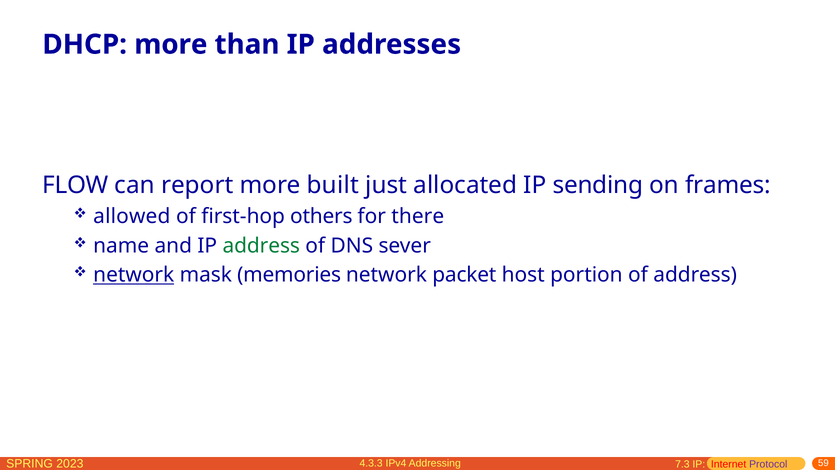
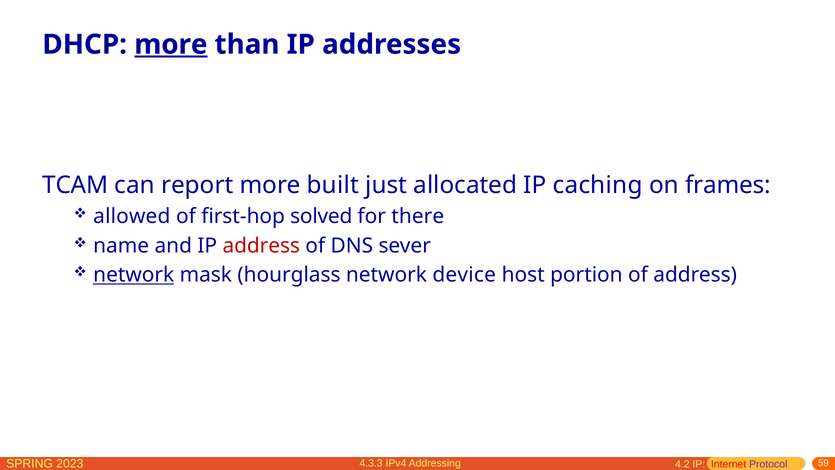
more at (171, 44) underline: none -> present
FLOW: FLOW -> TCAM
sending: sending -> caching
others: others -> solved
address at (261, 246) colour: green -> red
memories: memories -> hourglass
packet: packet -> device
7.3: 7.3 -> 4.2
